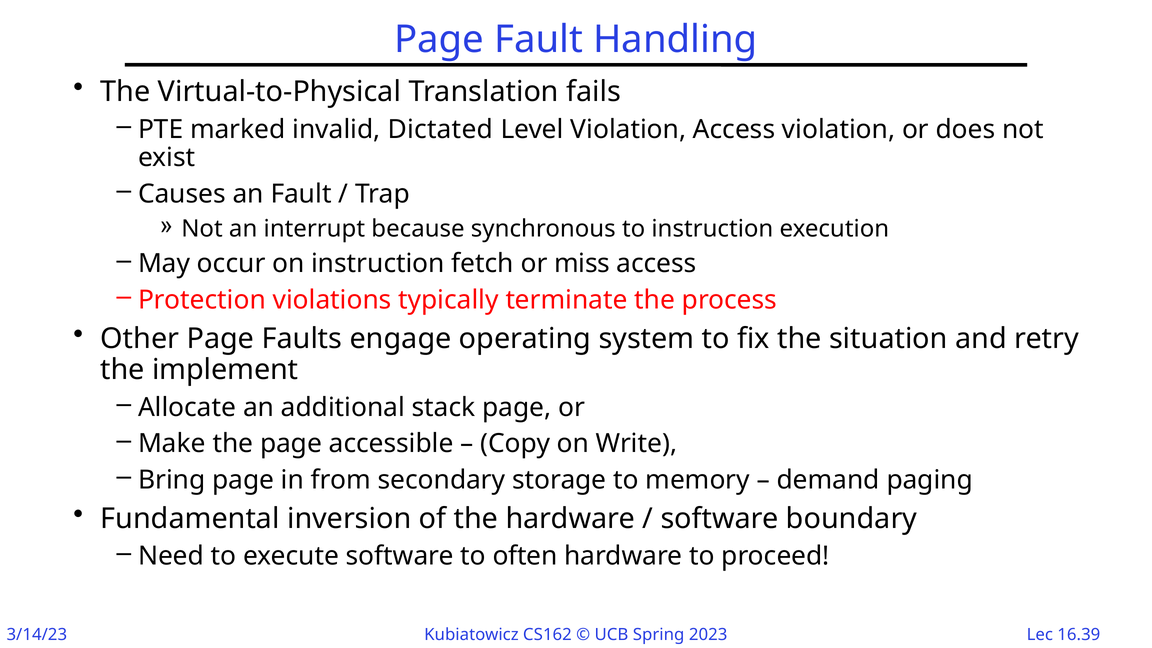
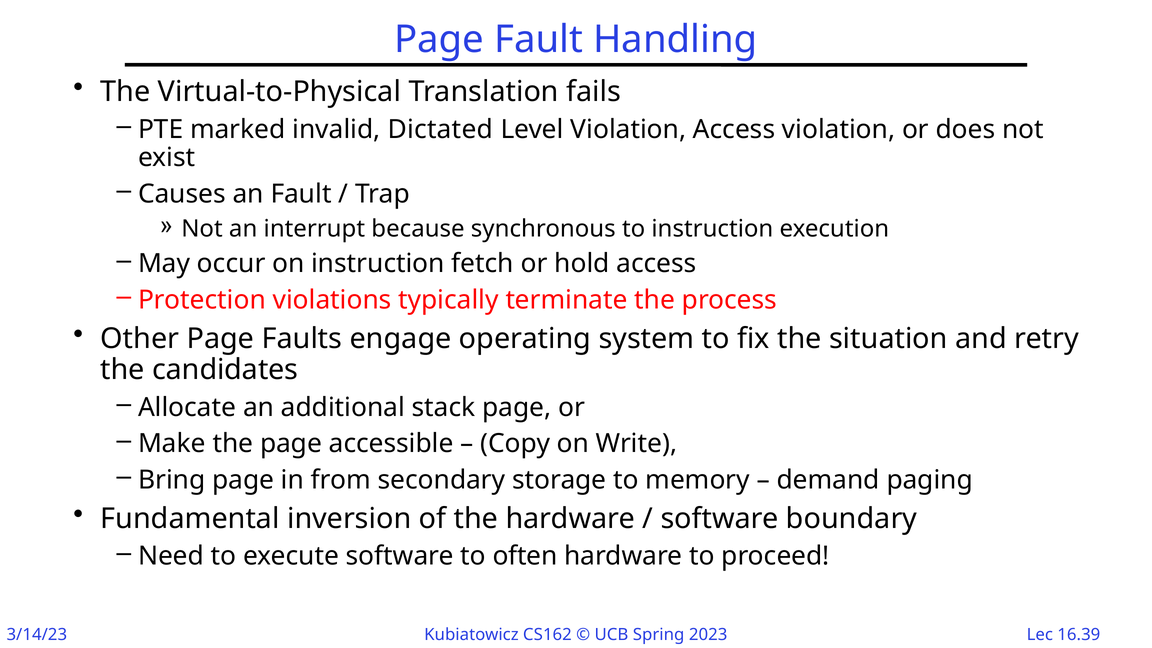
miss: miss -> hold
implement: implement -> candidates
